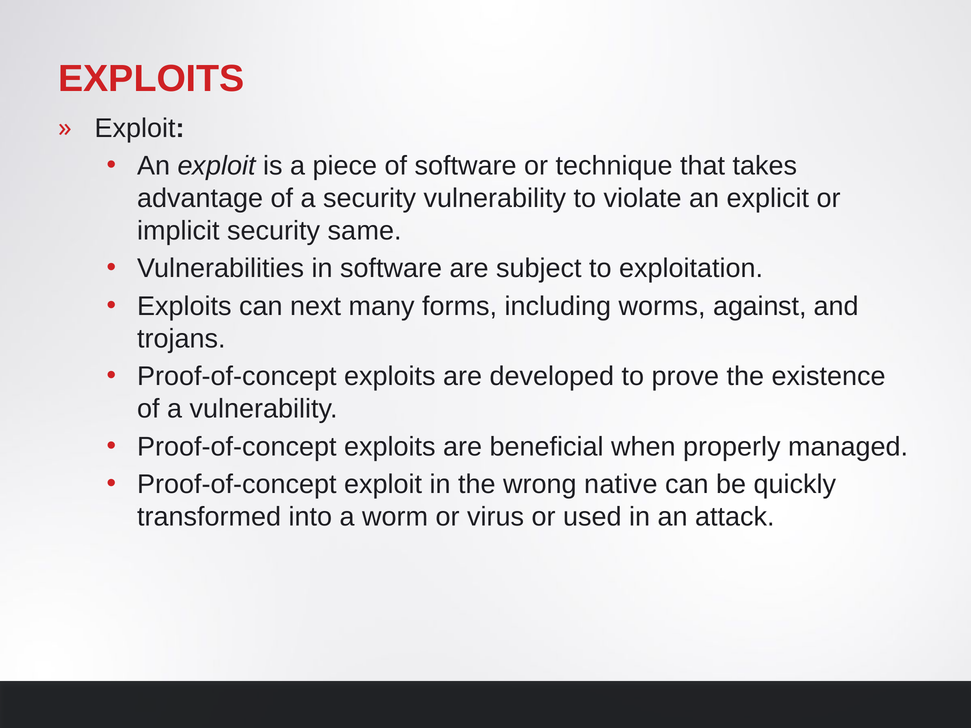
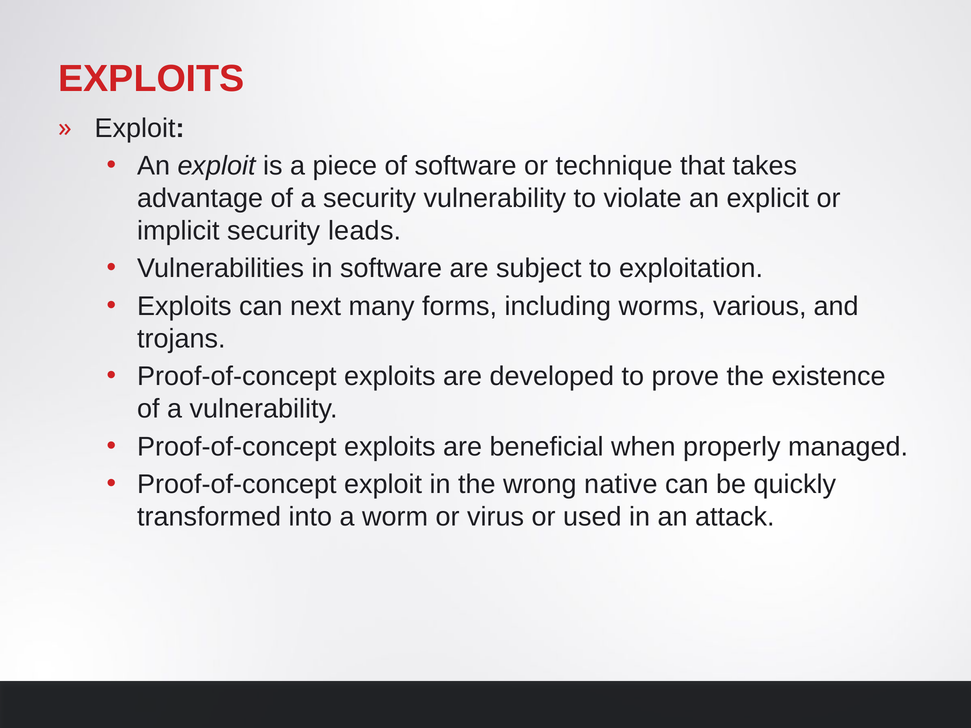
same: same -> leads
against: against -> various
